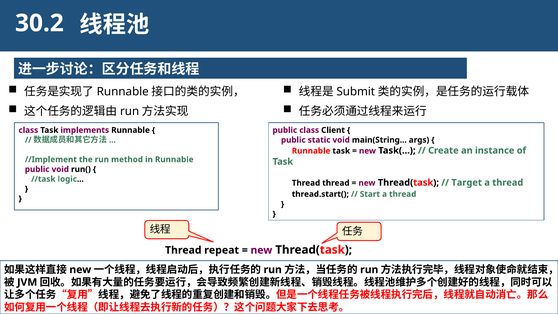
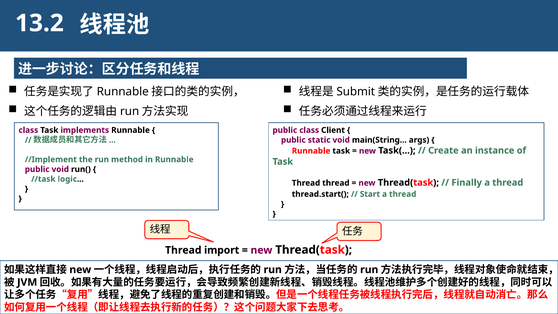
30.2: 30.2 -> 13.2
Target: Target -> Finally
repeat: repeat -> import
